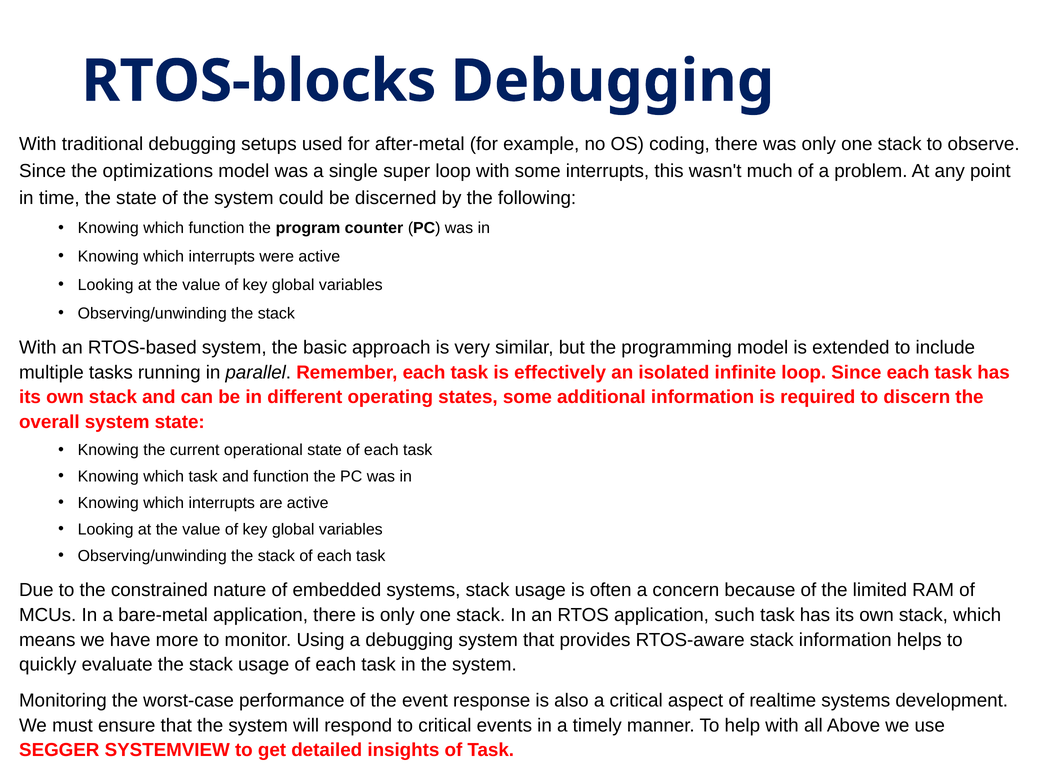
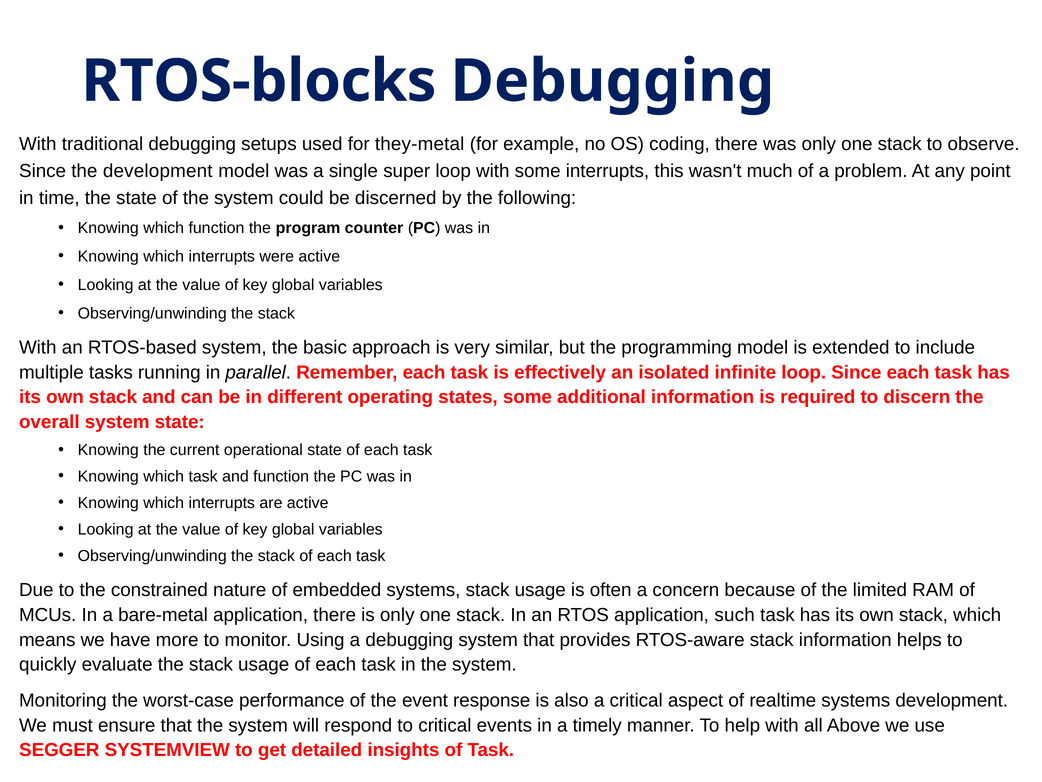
after-metal: after-metal -> they-metal
the optimizations: optimizations -> development
